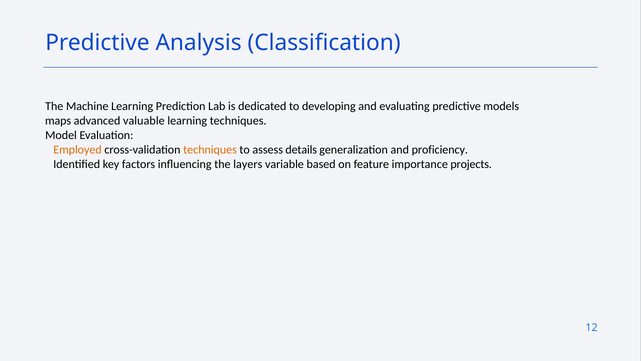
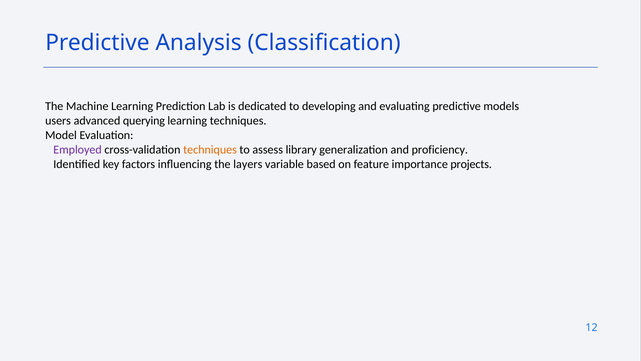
maps: maps -> users
valuable: valuable -> querying
Employed colour: orange -> purple
details: details -> library
